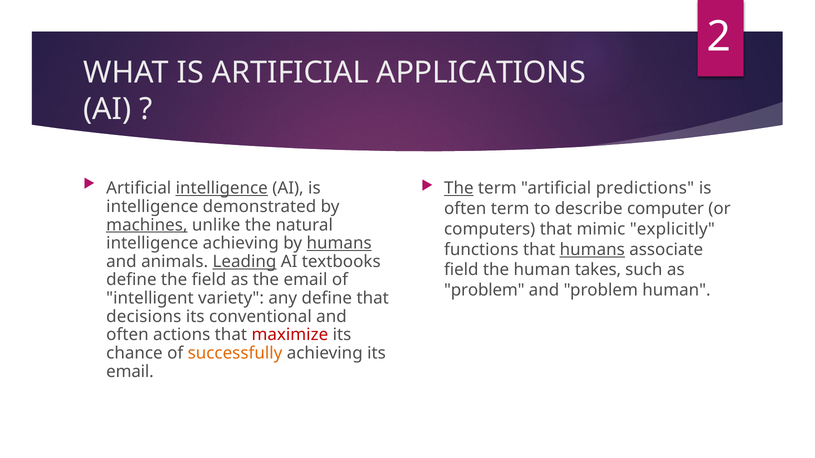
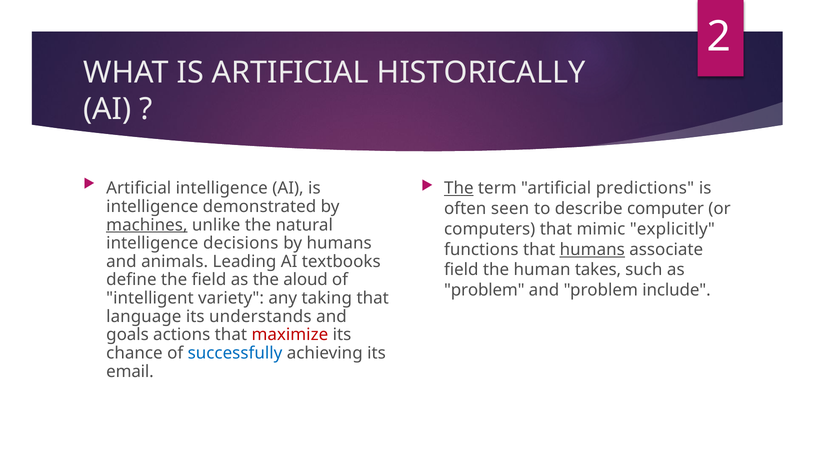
APPLICATIONS: APPLICATIONS -> HISTORICALLY
intelligence at (222, 188) underline: present -> none
often term: term -> seen
intelligence achieving: achieving -> decisions
humans at (339, 243) underline: present -> none
Leading underline: present -> none
the email: email -> aloud
problem human: human -> include
any define: define -> taking
decisions: decisions -> language
conventional: conventional -> understands
often at (127, 335): often -> goals
successfully colour: orange -> blue
